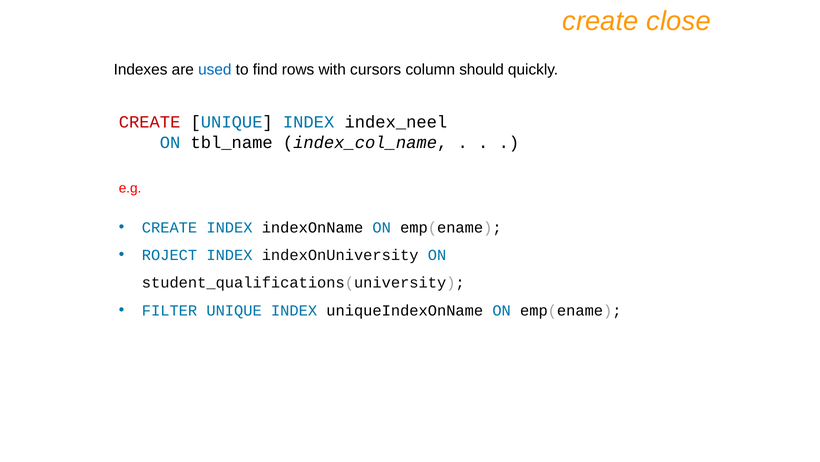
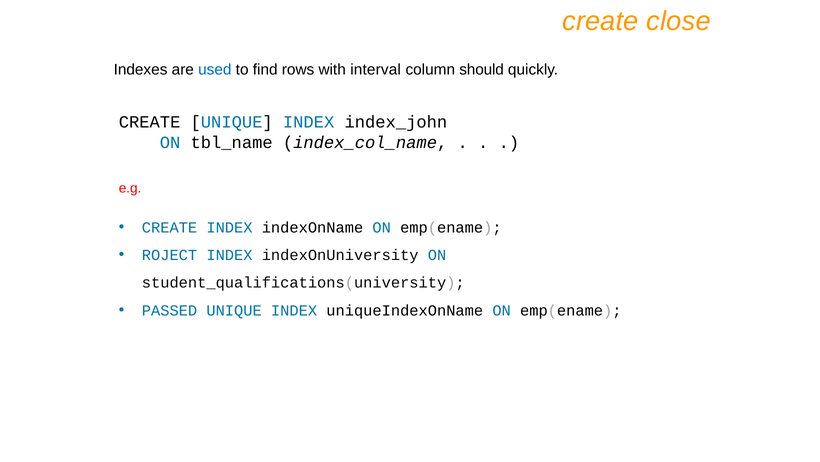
cursors: cursors -> interval
CREATE at (150, 122) colour: red -> black
index_neel: index_neel -> index_john
FILTER: FILTER -> PASSED
